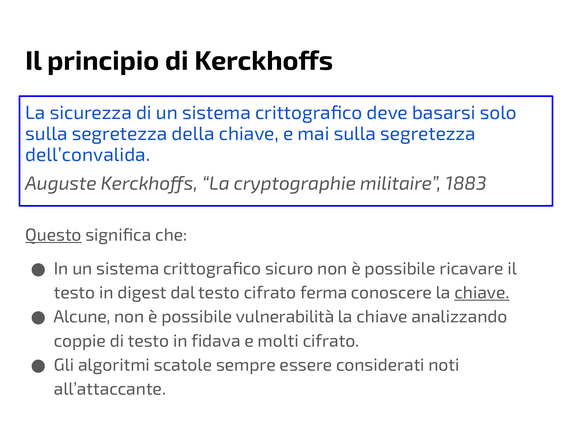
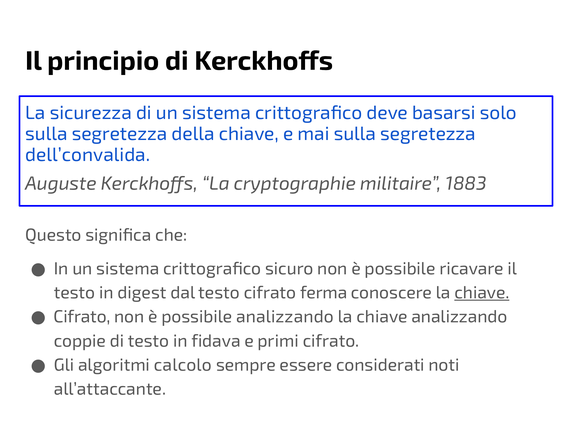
Questo underline: present -> none
Alcune at (82, 317): Alcune -> Cifrato
possibile vulnerabilità: vulnerabilità -> analizzando
molti: molti -> primi
scatole: scatole -> calcolo
